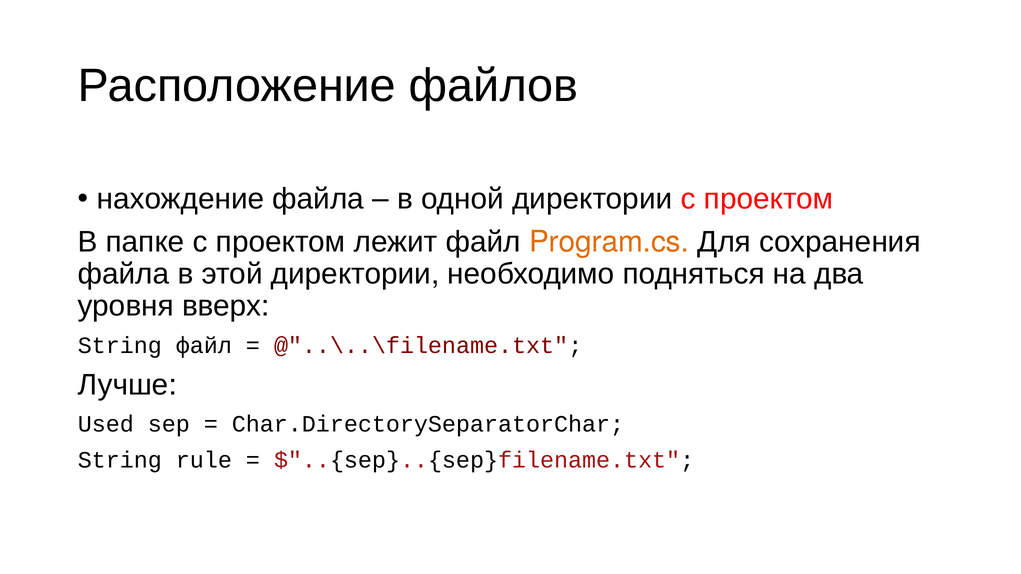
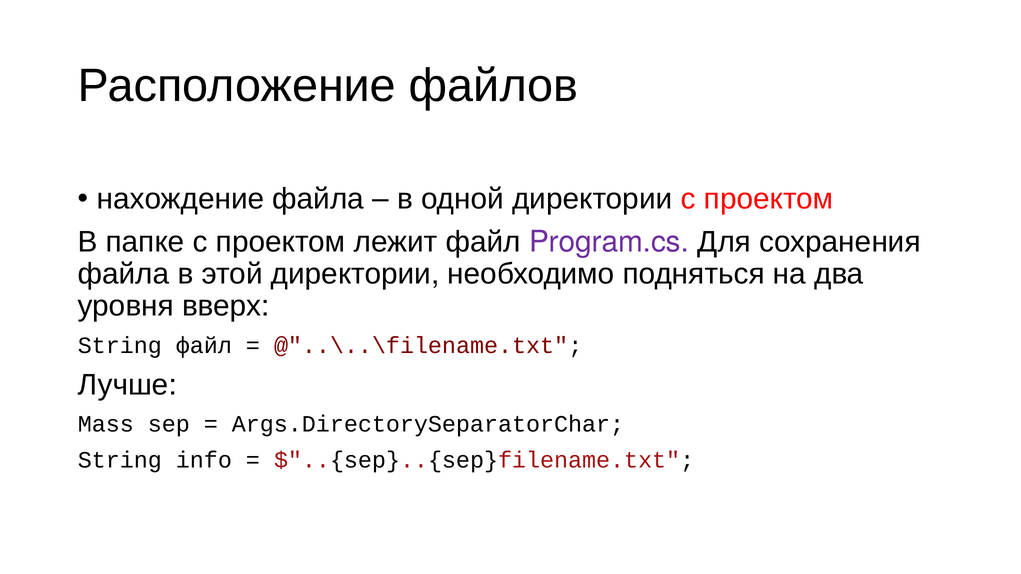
Program.cs colour: orange -> purple
Used: Used -> Mass
Char.DirectorySeparatorChar: Char.DirectorySeparatorChar -> Args.DirectorySeparatorChar
rule: rule -> info
